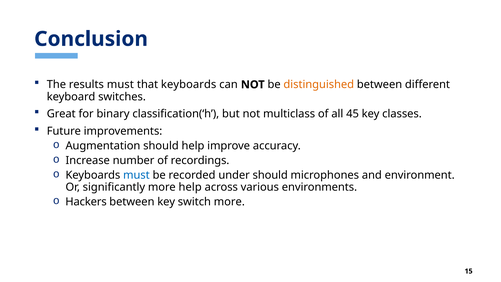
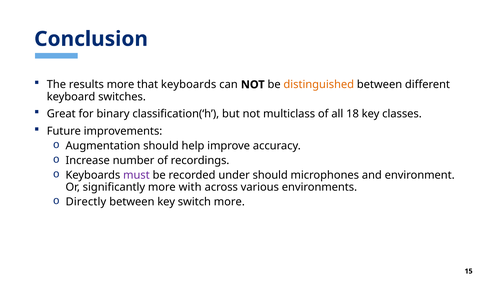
results must: must -> more
45: 45 -> 18
must at (136, 175) colour: blue -> purple
more help: help -> with
Hackers: Hackers -> Directly
